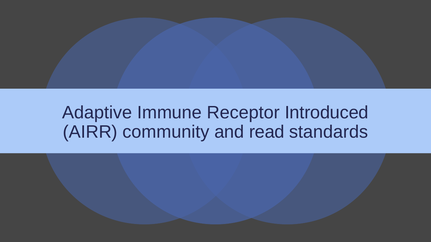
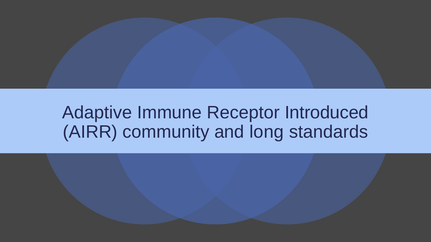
read: read -> long
